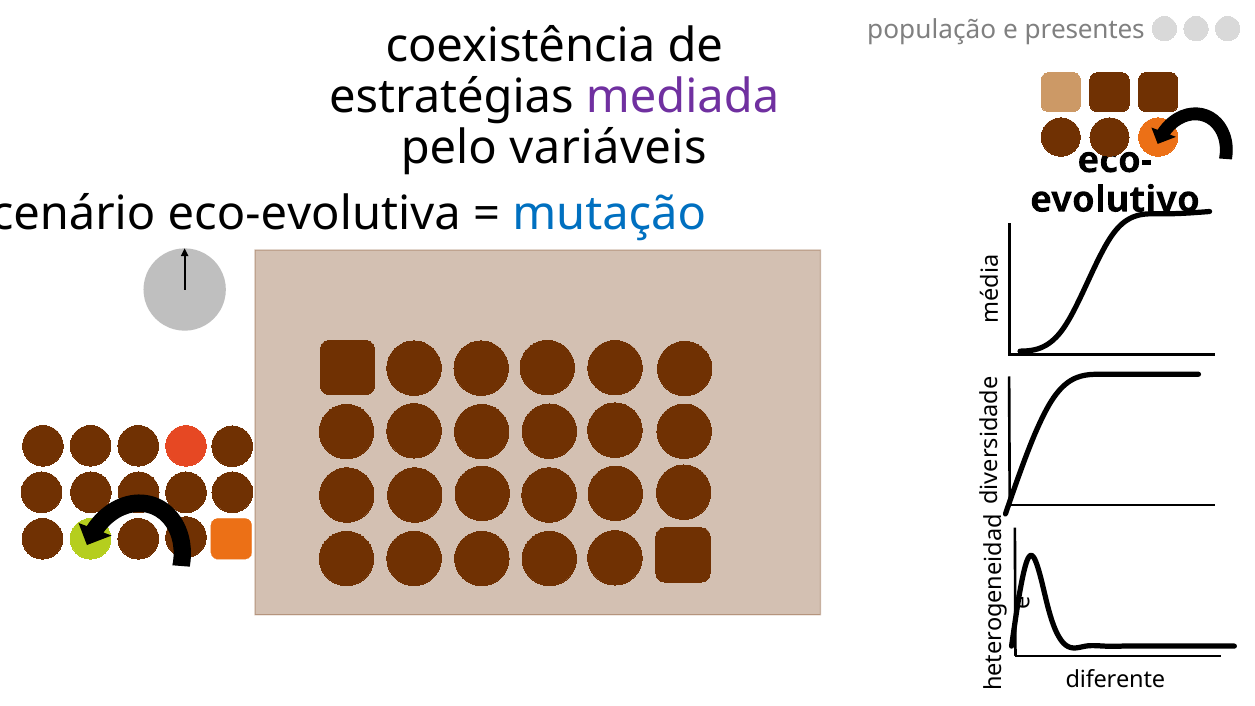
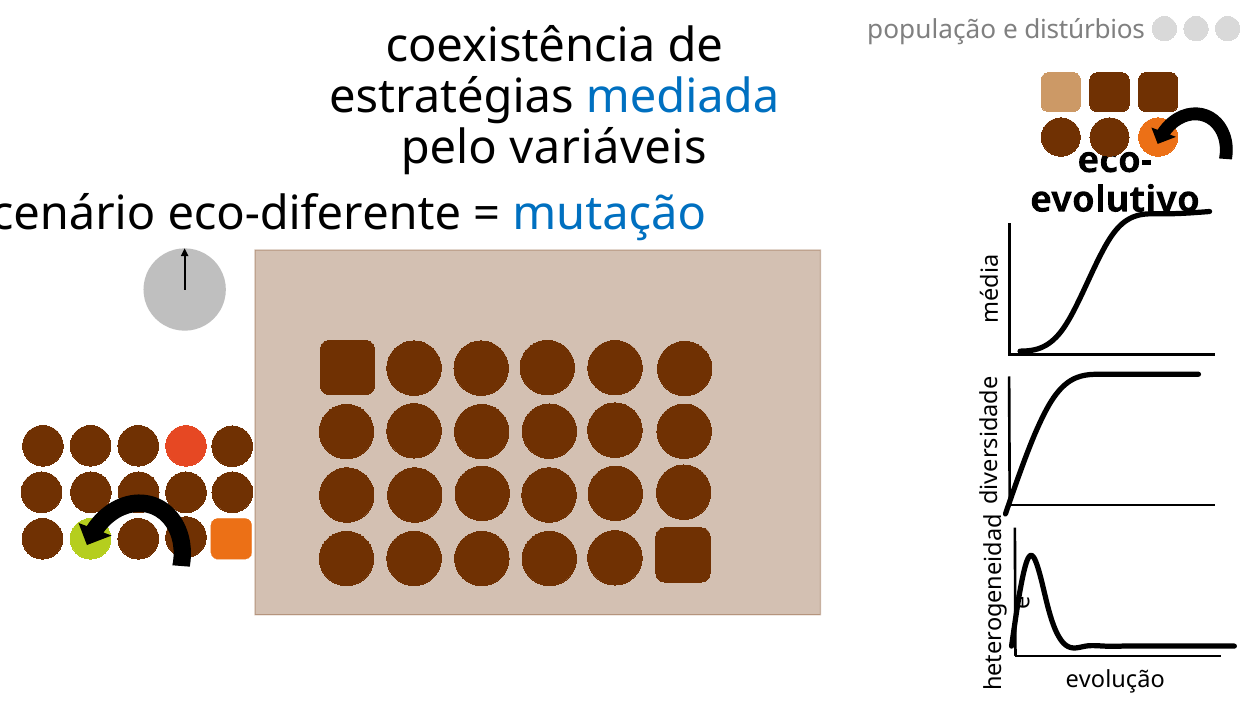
presentes: presentes -> distúrbios
mediada colour: purple -> blue
eco-evolutiva: eco-evolutiva -> eco-diferente
diferente: diferente -> evolução
